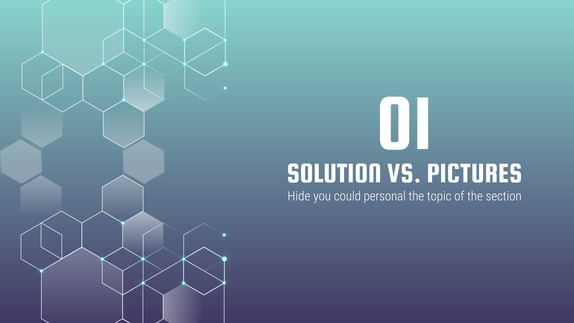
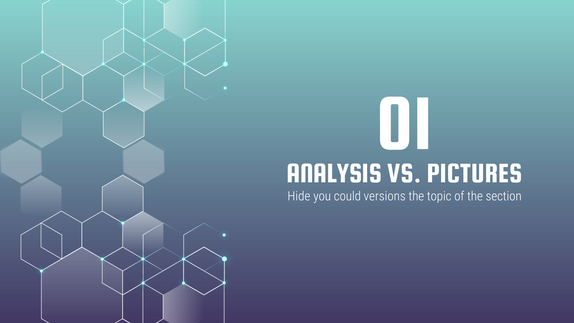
SOLUTION: SOLUTION -> ANALYSIS
personal: personal -> versions
